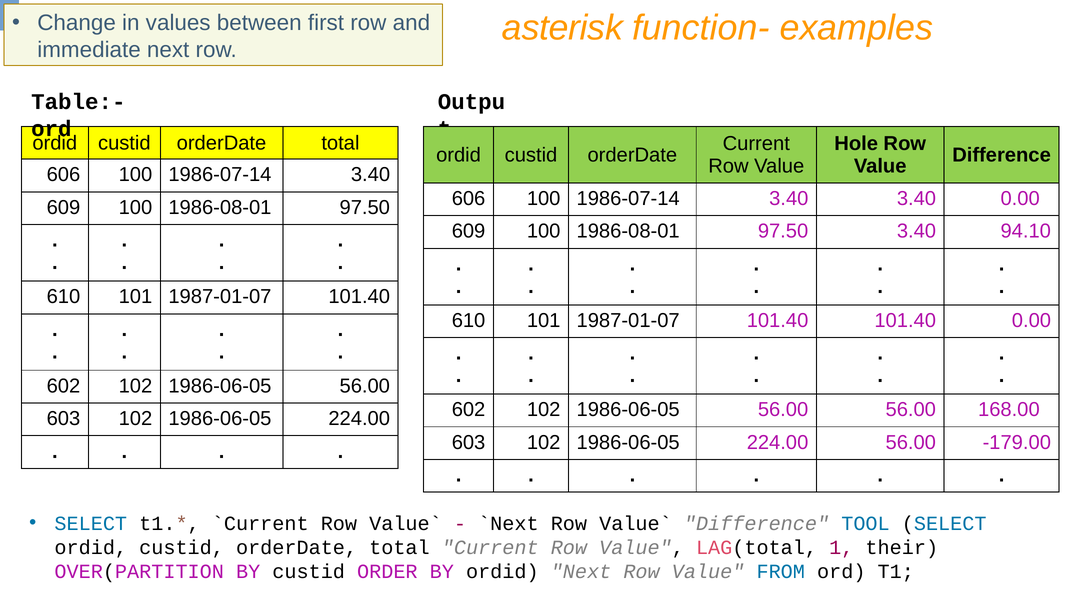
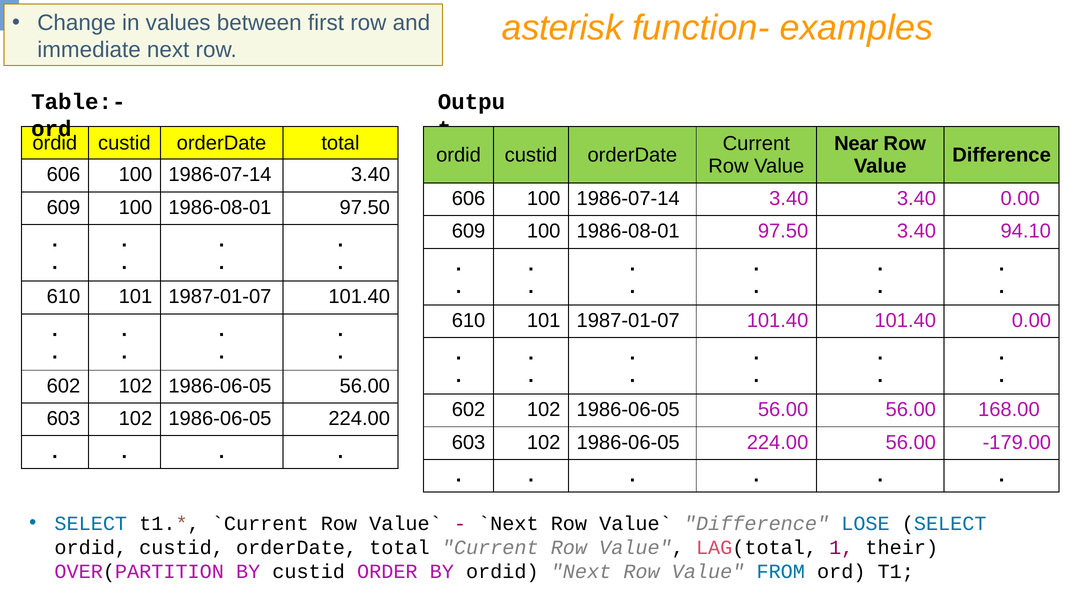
Hole: Hole -> Near
TOOL: TOOL -> LOSE
